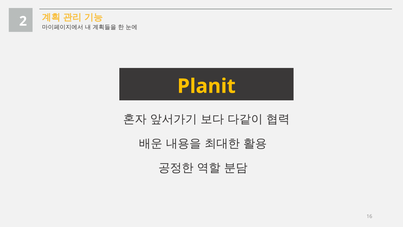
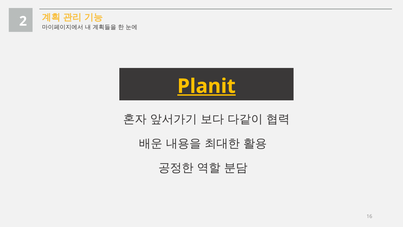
Planit underline: none -> present
